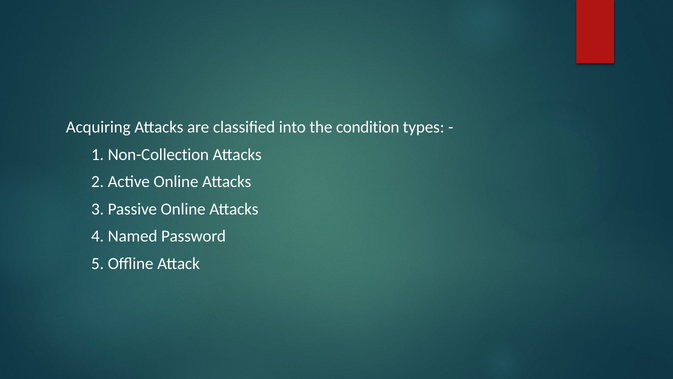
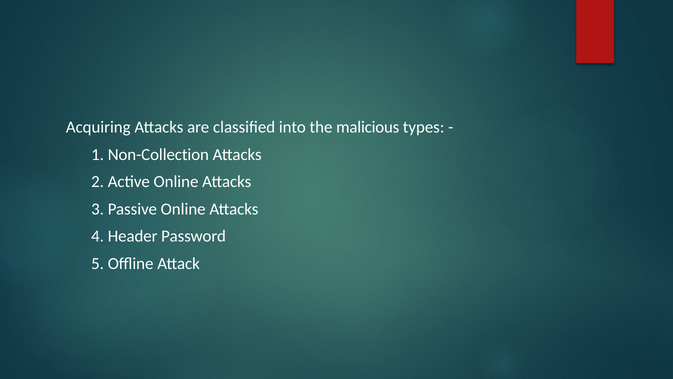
condition: condition -> malicious
Named: Named -> Header
